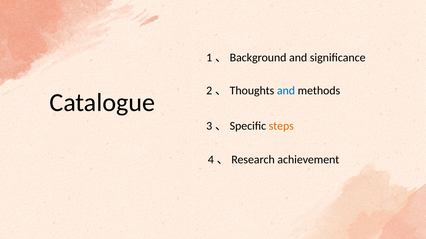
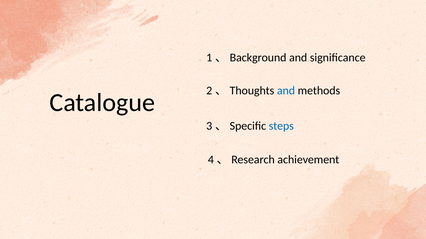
steps colour: orange -> blue
